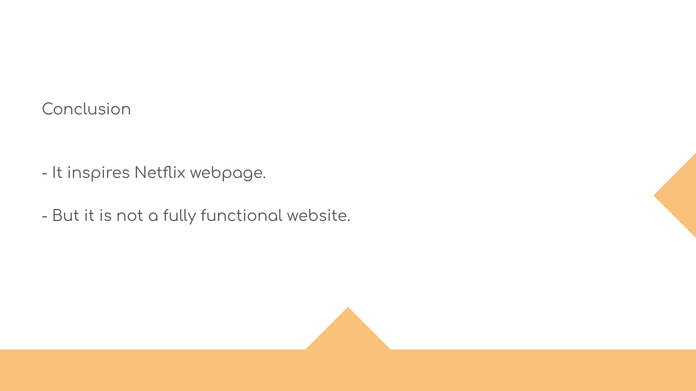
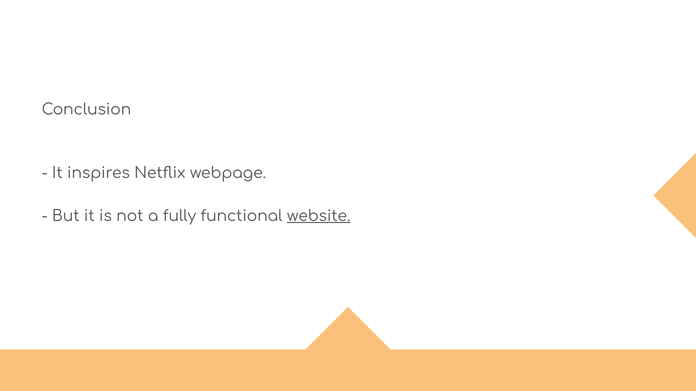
website underline: none -> present
